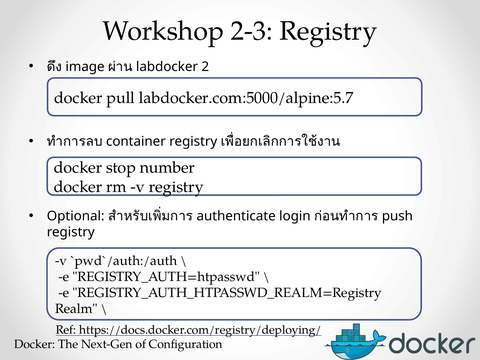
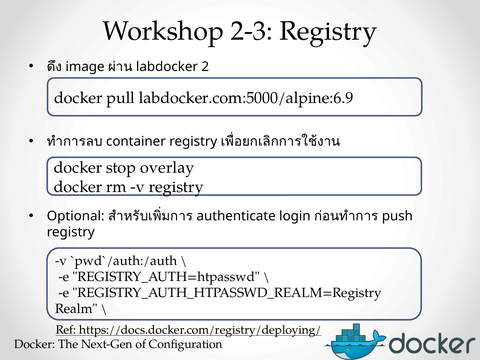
labdocker.com:5000/alpine:5.7: labdocker.com:5000/alpine:5.7 -> labdocker.com:5000/alpine:6.9
number: number -> overlay
